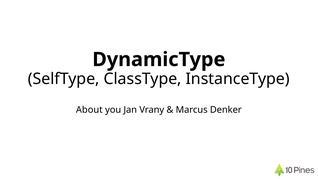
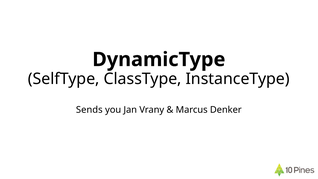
About: About -> Sends
